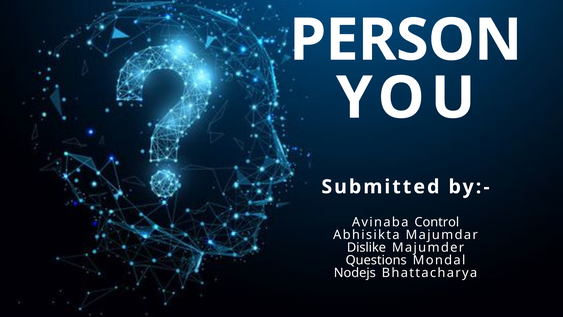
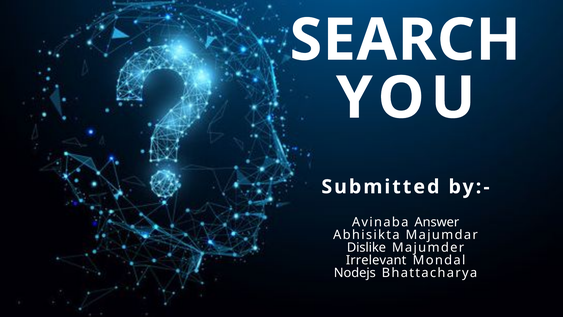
PERSON: PERSON -> SEARCH
Control: Control -> Answer
Questions: Questions -> Irrelevant
